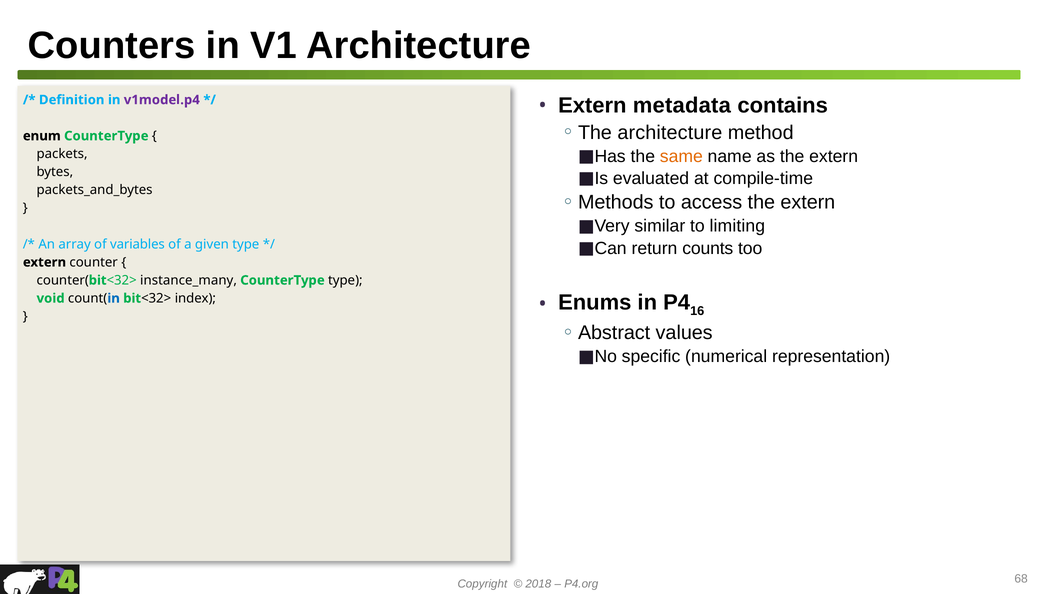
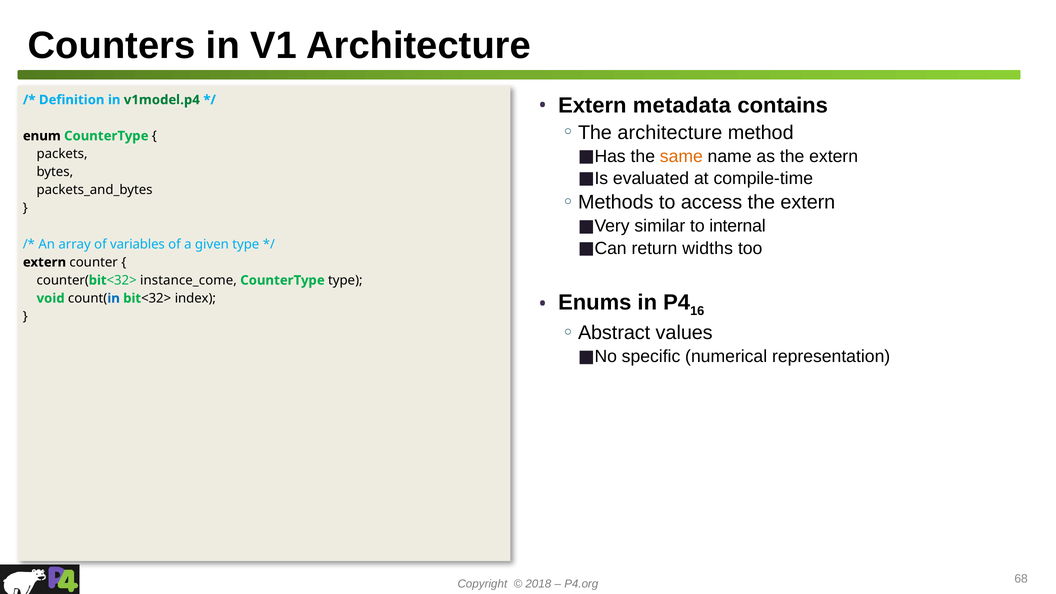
v1model.p4 colour: purple -> green
limiting: limiting -> internal
counts: counts -> widths
instance_many: instance_many -> instance_come
